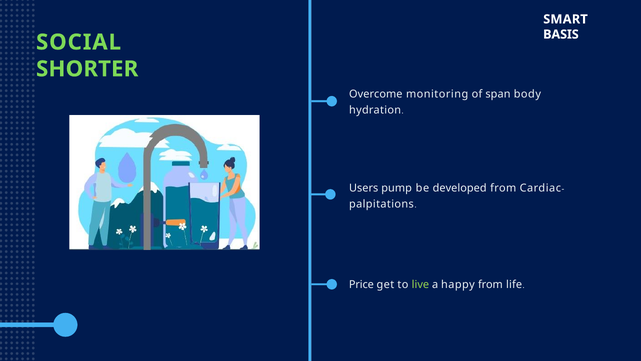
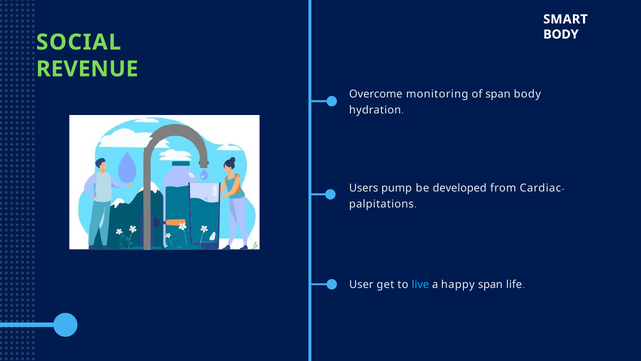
BASIS at (561, 34): BASIS -> BODY
SHORTER: SHORTER -> REVENUE
Price: Price -> User
live colour: light green -> light blue
happy from: from -> span
